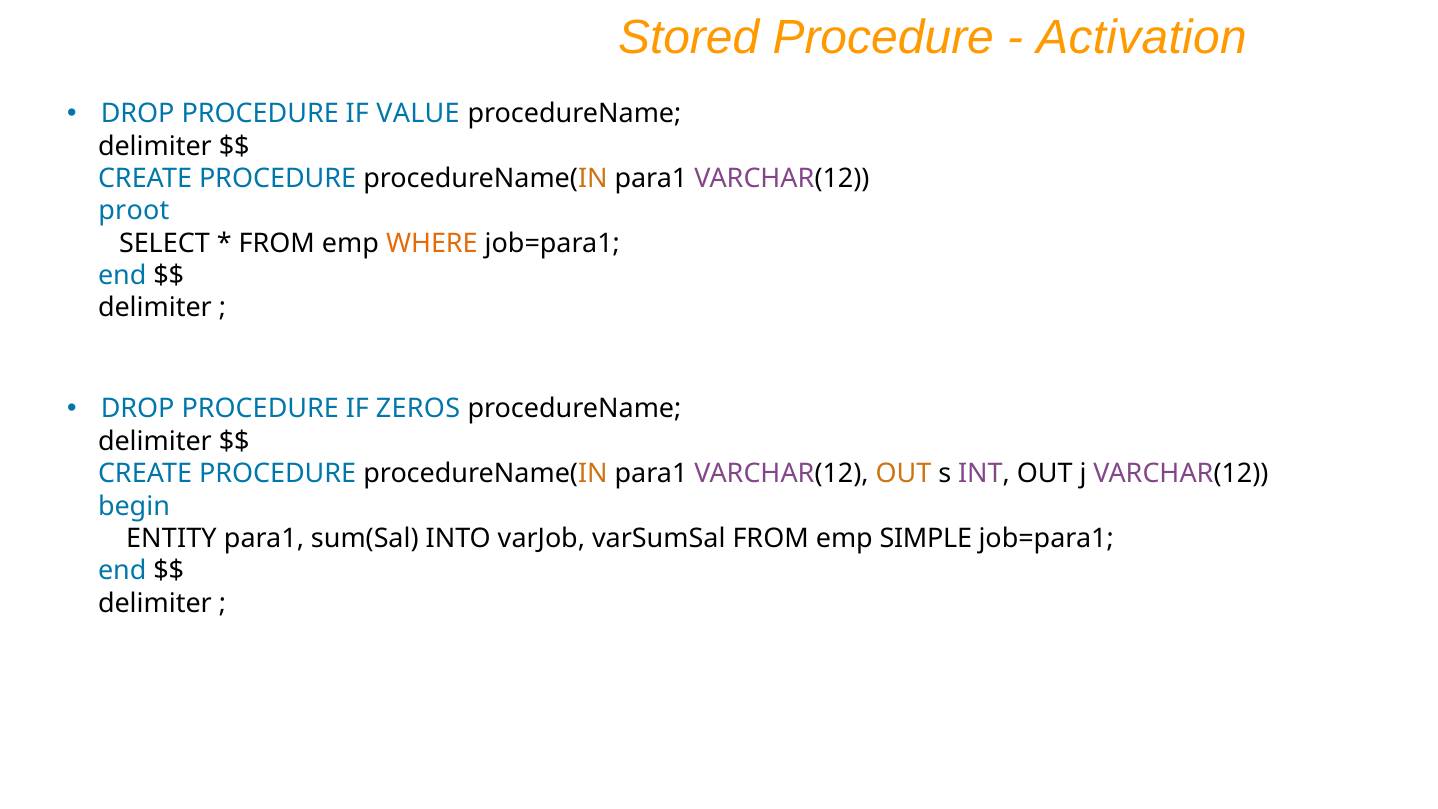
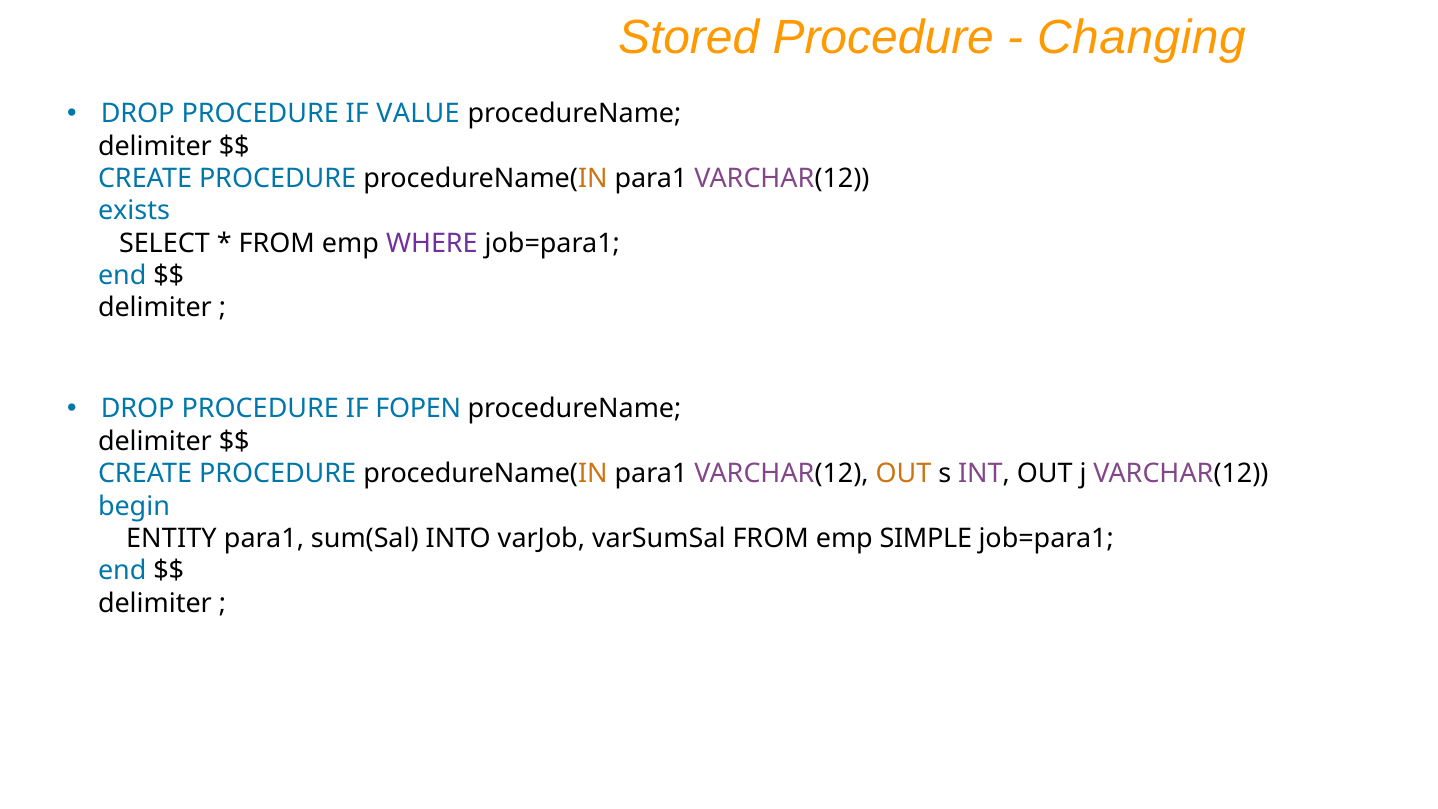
Activation: Activation -> Changing
proot: proot -> exists
WHERE colour: orange -> purple
ZEROS: ZEROS -> FOPEN
